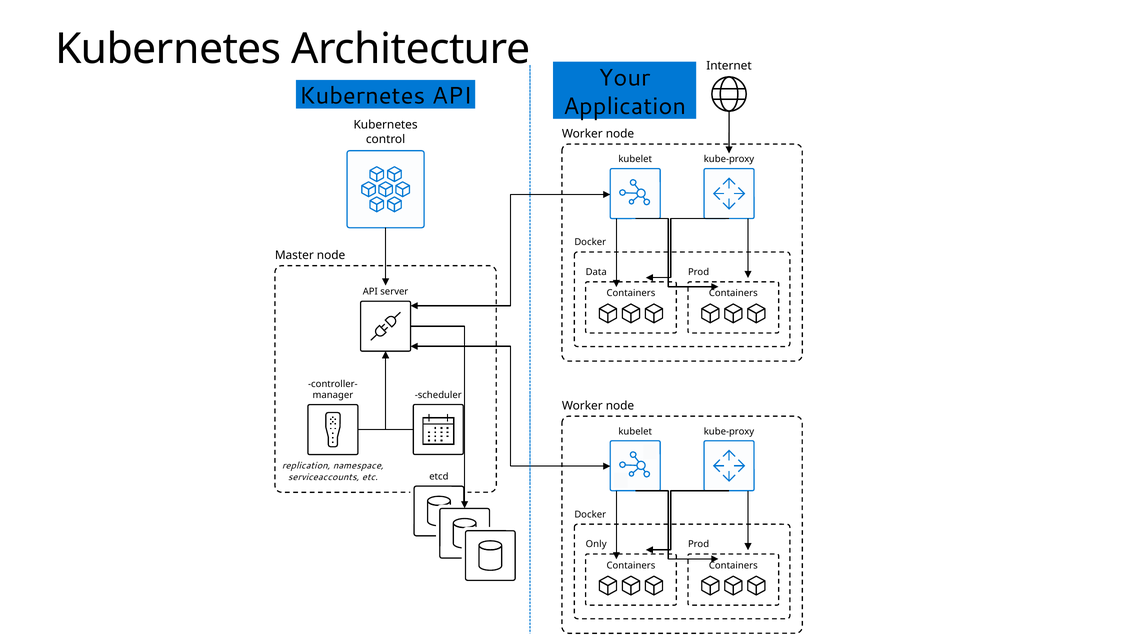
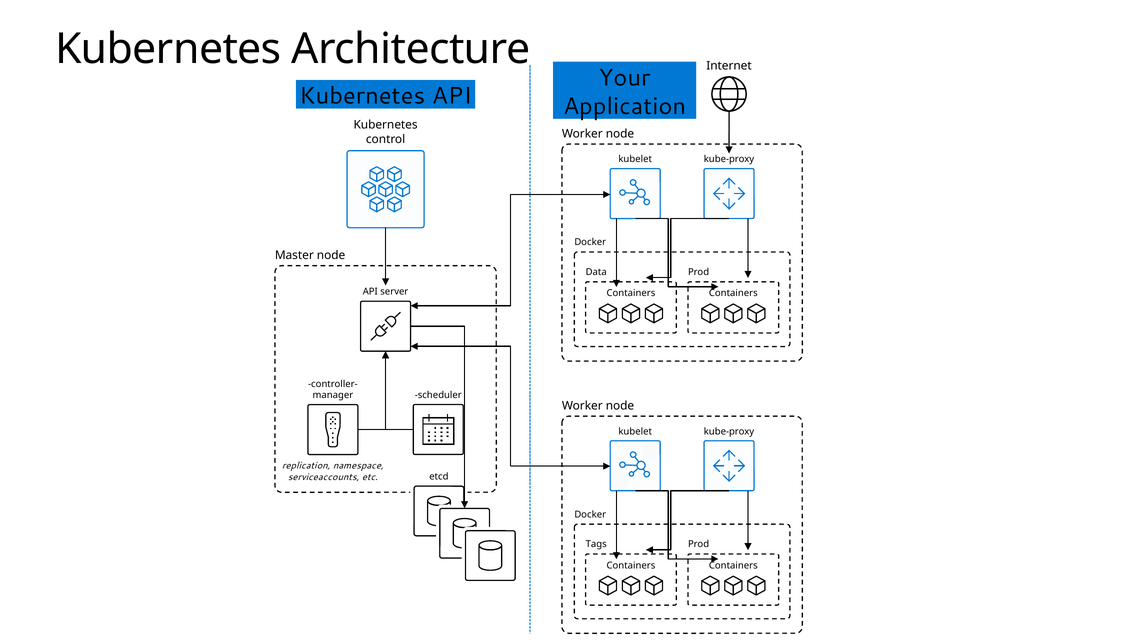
Only: Only -> Tags
